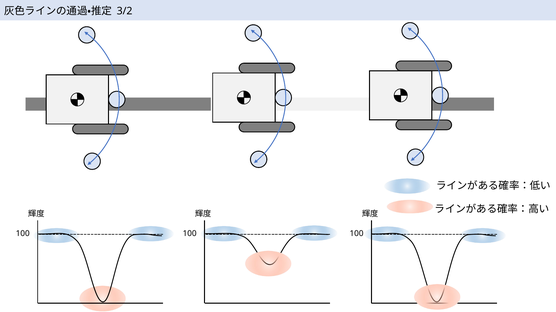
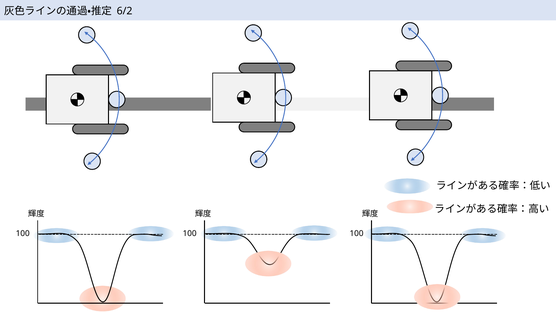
3/2: 3/2 -> 6/2
